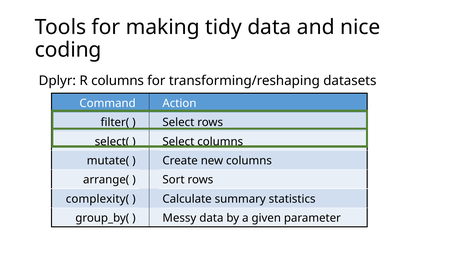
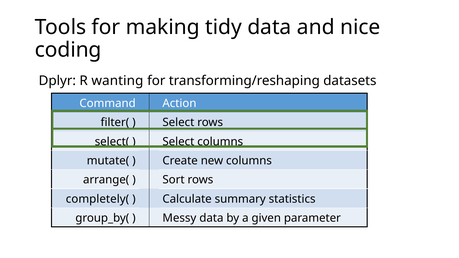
R columns: columns -> wanting
complexity(: complexity( -> completely(
